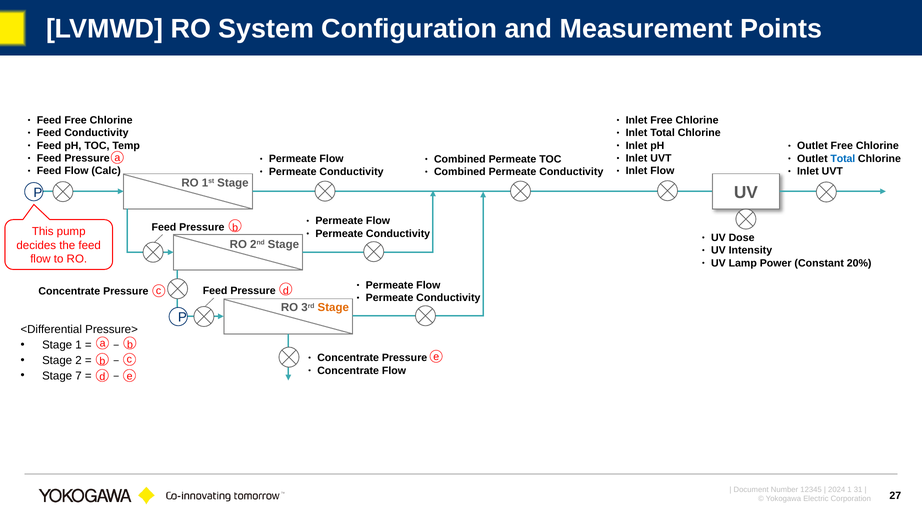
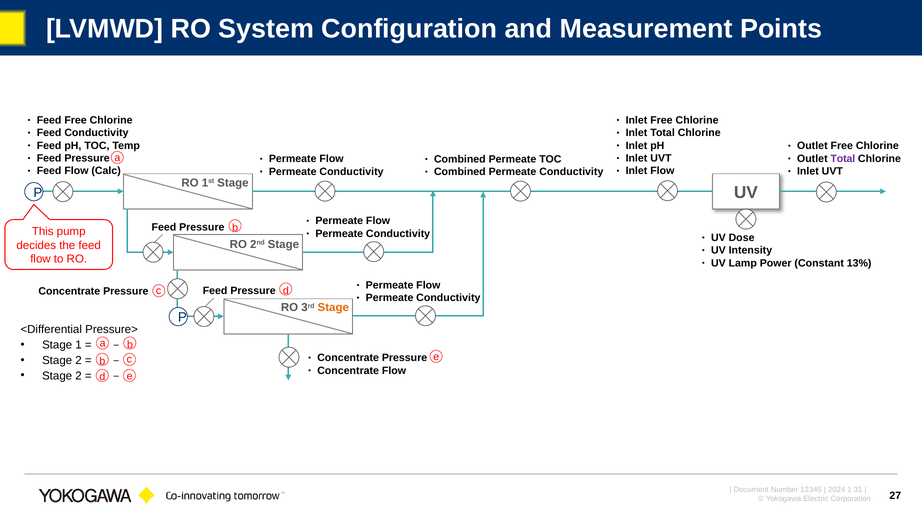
Total at (843, 159) colour: blue -> purple
20%: 20% -> 13%
7 at (79, 375): 7 -> 2
